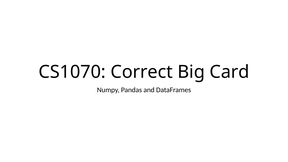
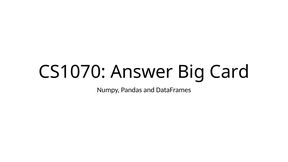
Correct: Correct -> Answer
